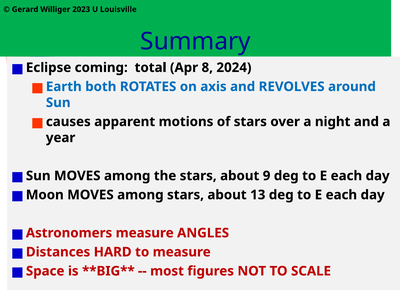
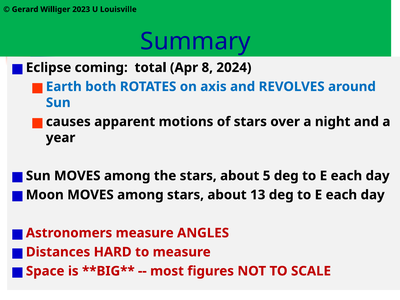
9: 9 -> 5
